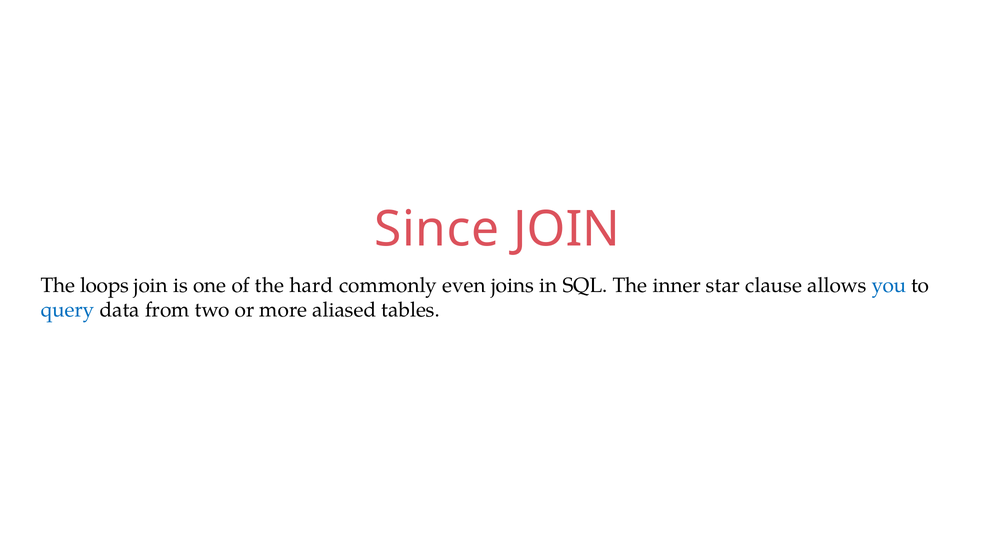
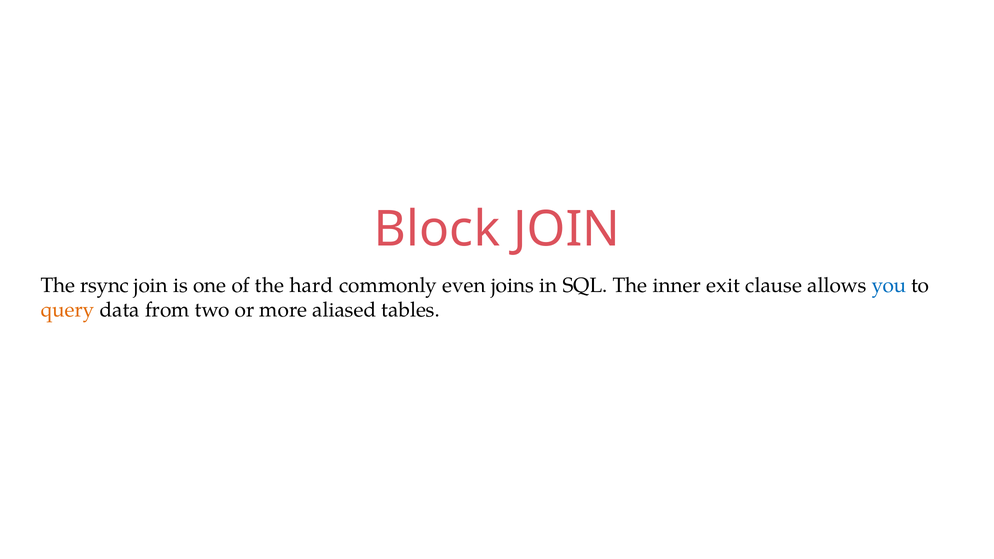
Since: Since -> Block
loops: loops -> rsync
star: star -> exit
query colour: blue -> orange
